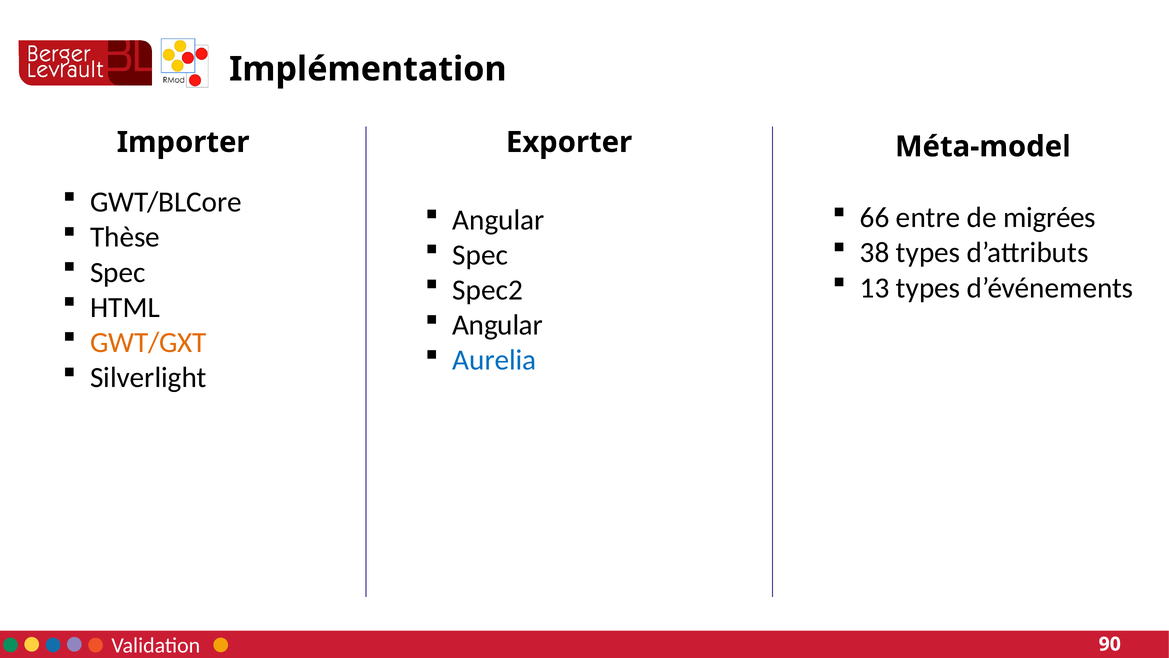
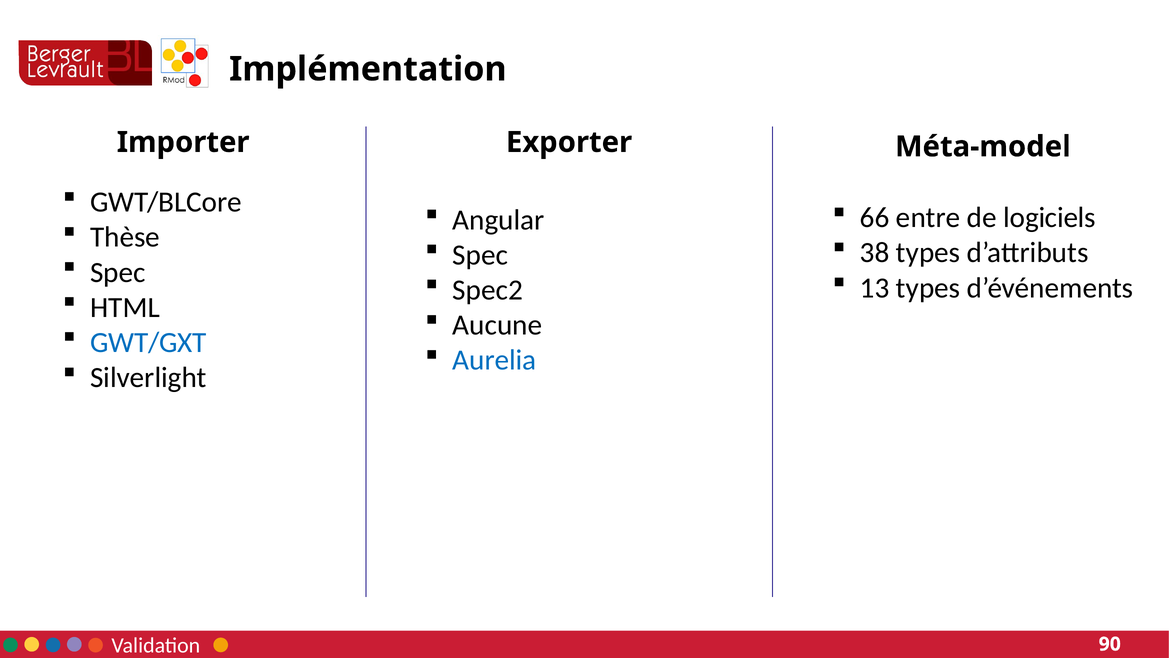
migrées: migrées -> logiciels
Angular at (498, 325): Angular -> Aucune
GWT/GXT colour: orange -> blue
